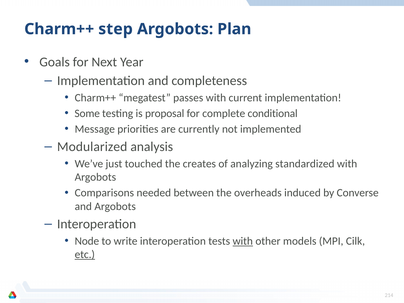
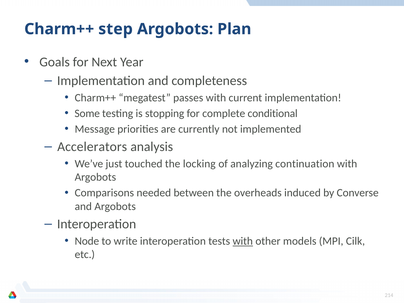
proposal: proposal -> stopping
Modularized: Modularized -> Accelerators
creates: creates -> locking
standardized: standardized -> continuation
etc underline: present -> none
